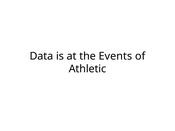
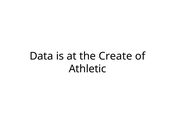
Events: Events -> Create
